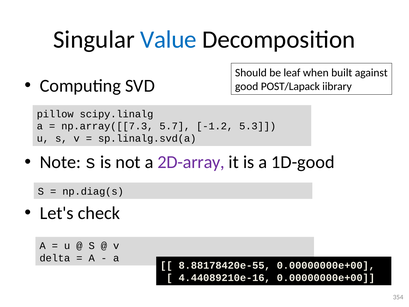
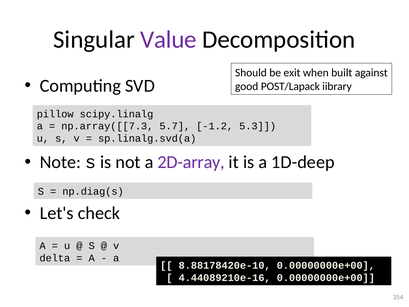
Value colour: blue -> purple
leaf: leaf -> exit
1D-good: 1D-good -> 1D-deep
8.88178420e-55: 8.88178420e-55 -> 8.88178420e-10
